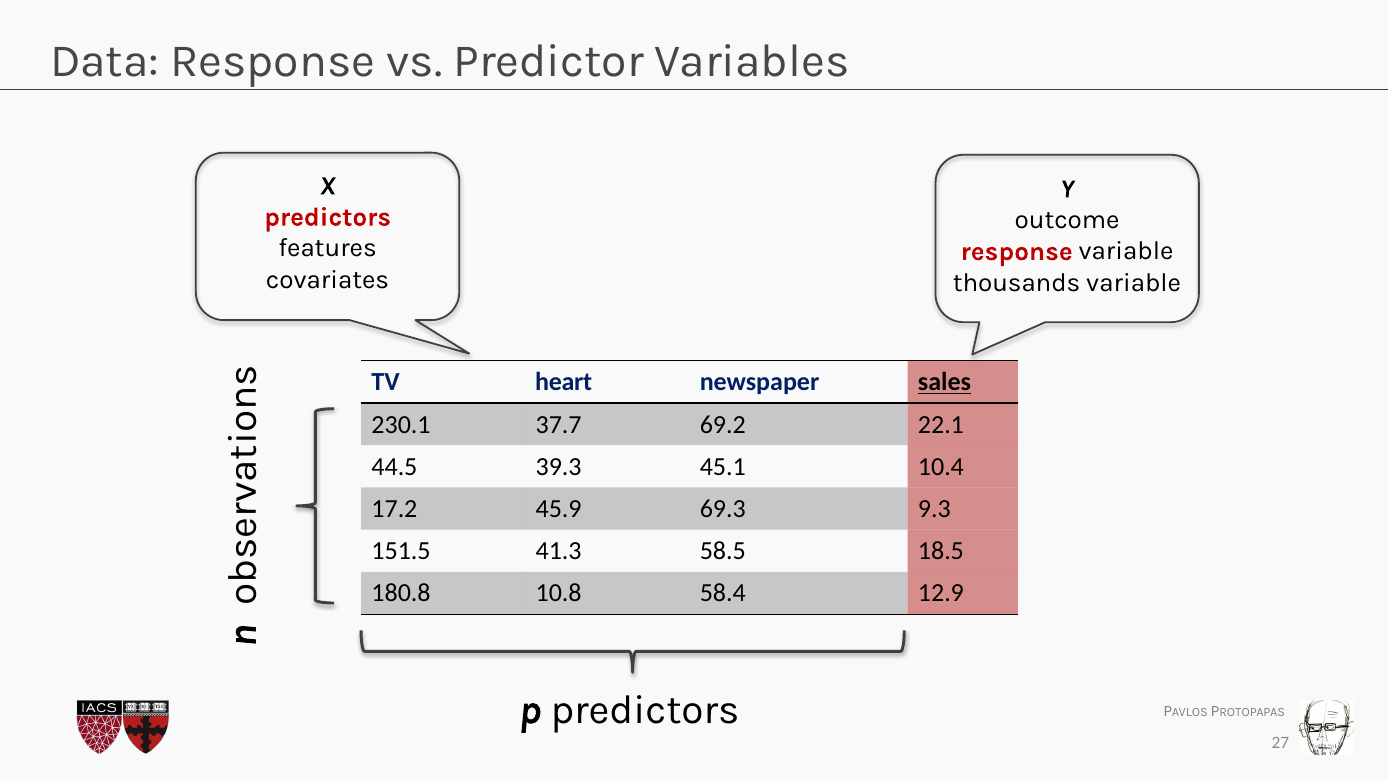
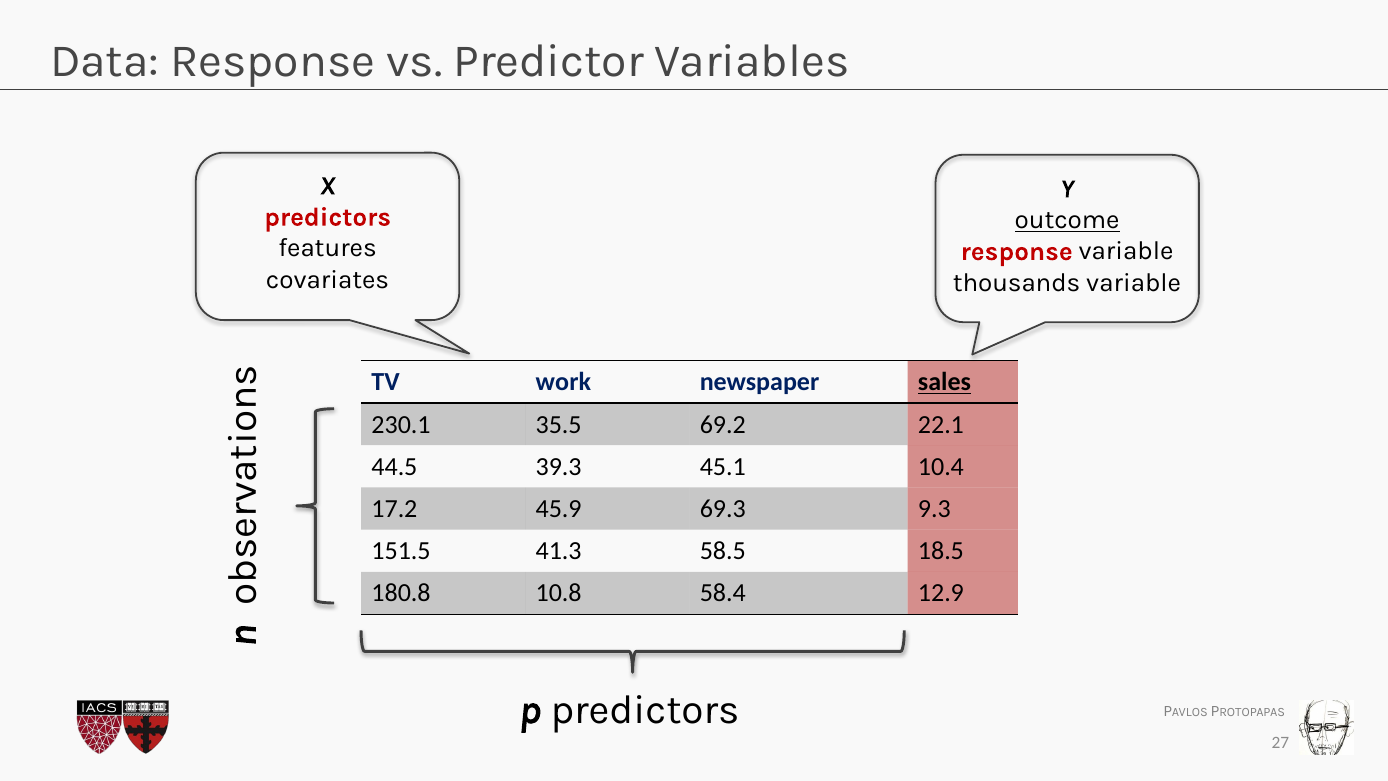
outcome underline: none -> present
heart: heart -> work
37.7: 37.7 -> 35.5
